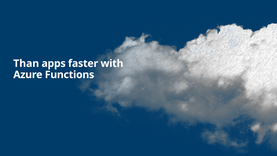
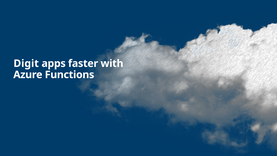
Than: Than -> Digit
